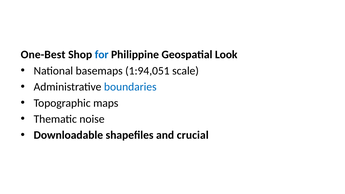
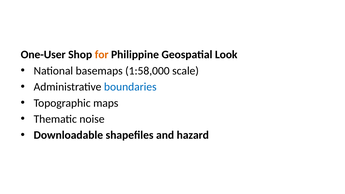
One-Best: One-Best -> One-User
for colour: blue -> orange
1:94,051: 1:94,051 -> 1:58,000
crucial: crucial -> hazard
